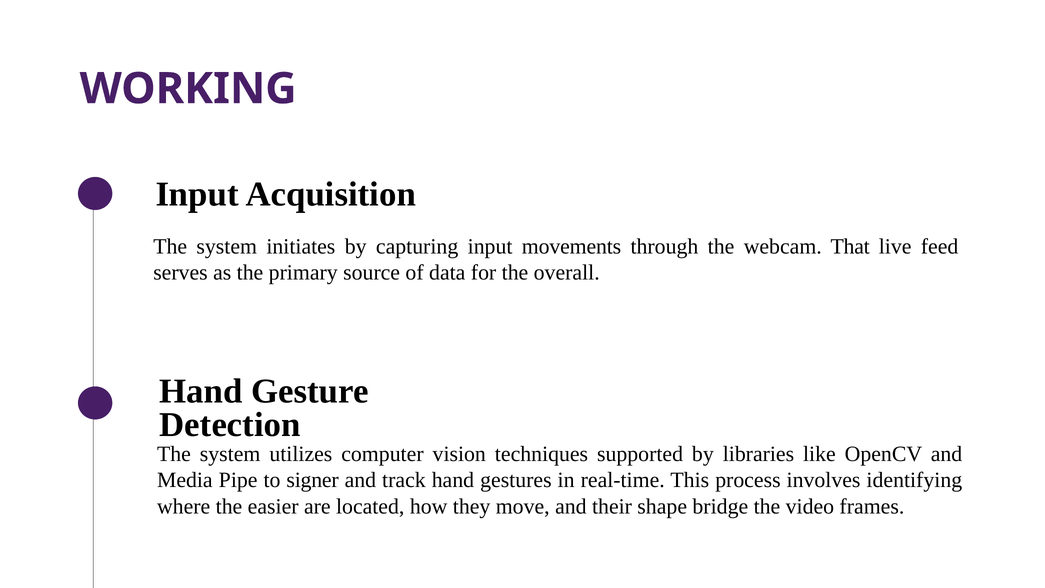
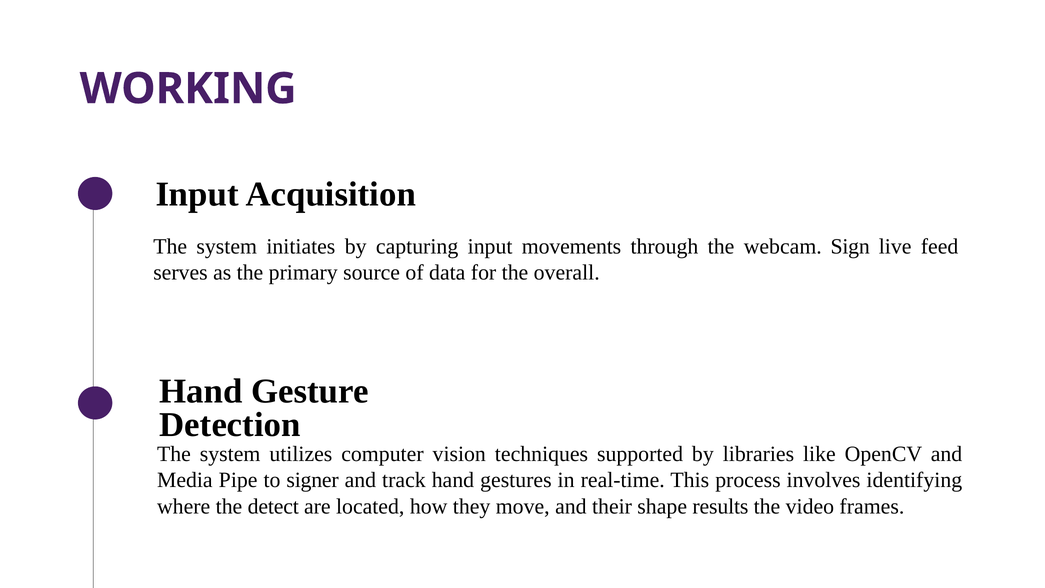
That: That -> Sign
easier: easier -> detect
bridge: bridge -> results
